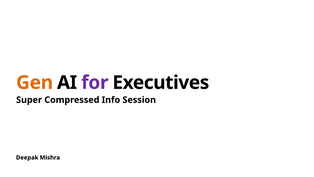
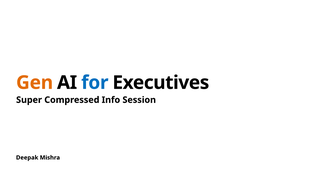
for colour: purple -> blue
